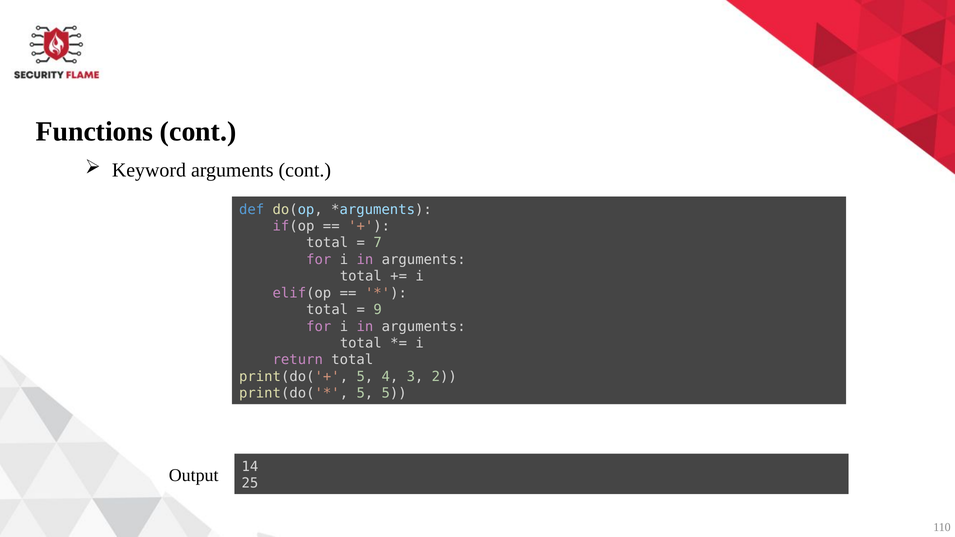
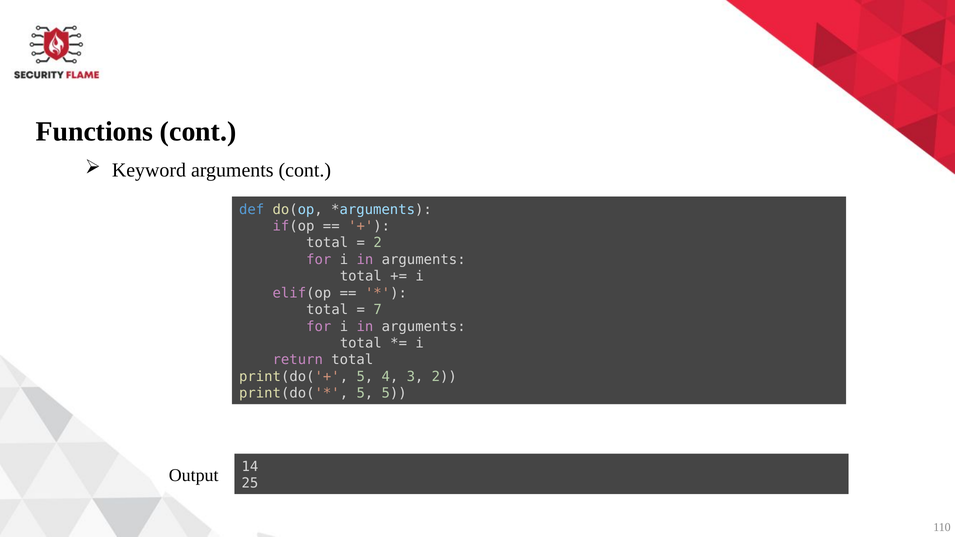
7 at (378, 243): 7 -> 2
9: 9 -> 7
